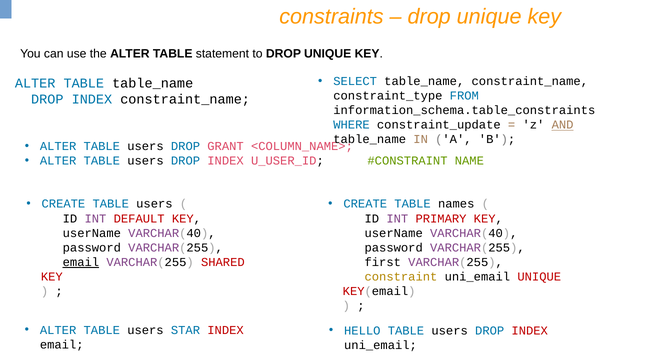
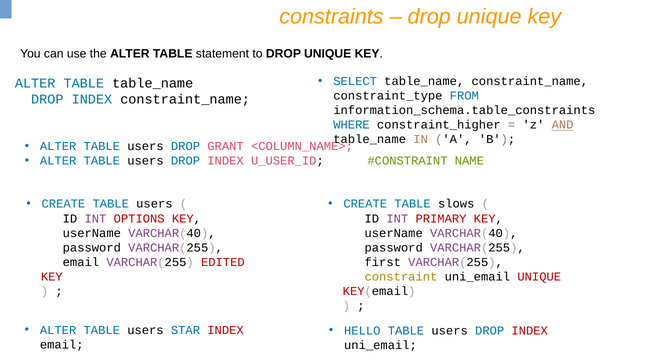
constraint_update: constraint_update -> constraint_higher
names: names -> slows
DEFAULT: DEFAULT -> OPTIONS
email at (81, 262) underline: present -> none
SHARED: SHARED -> EDITED
